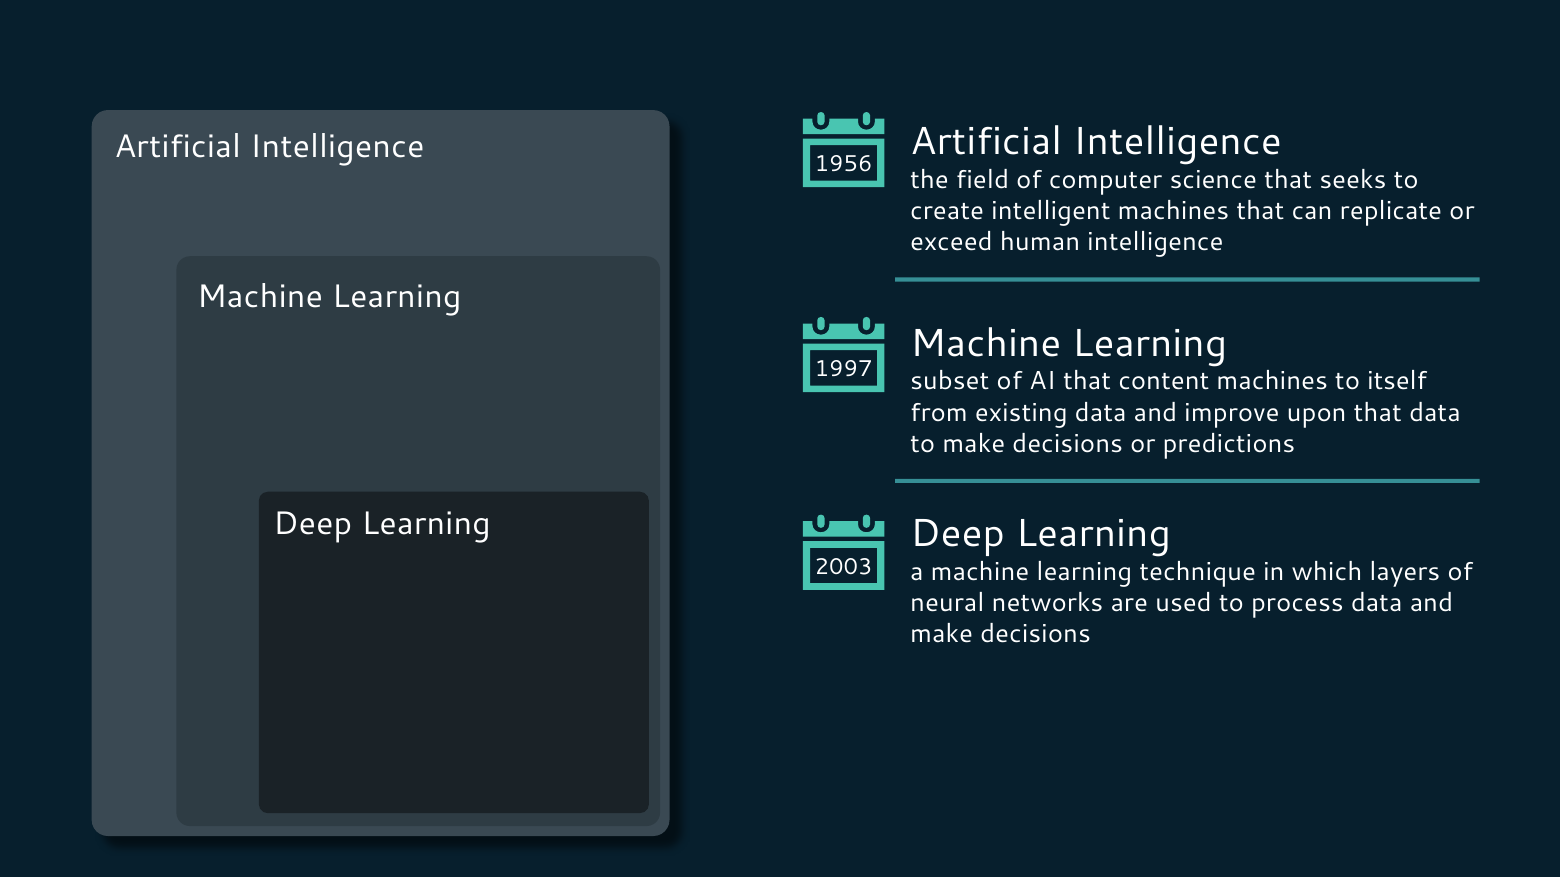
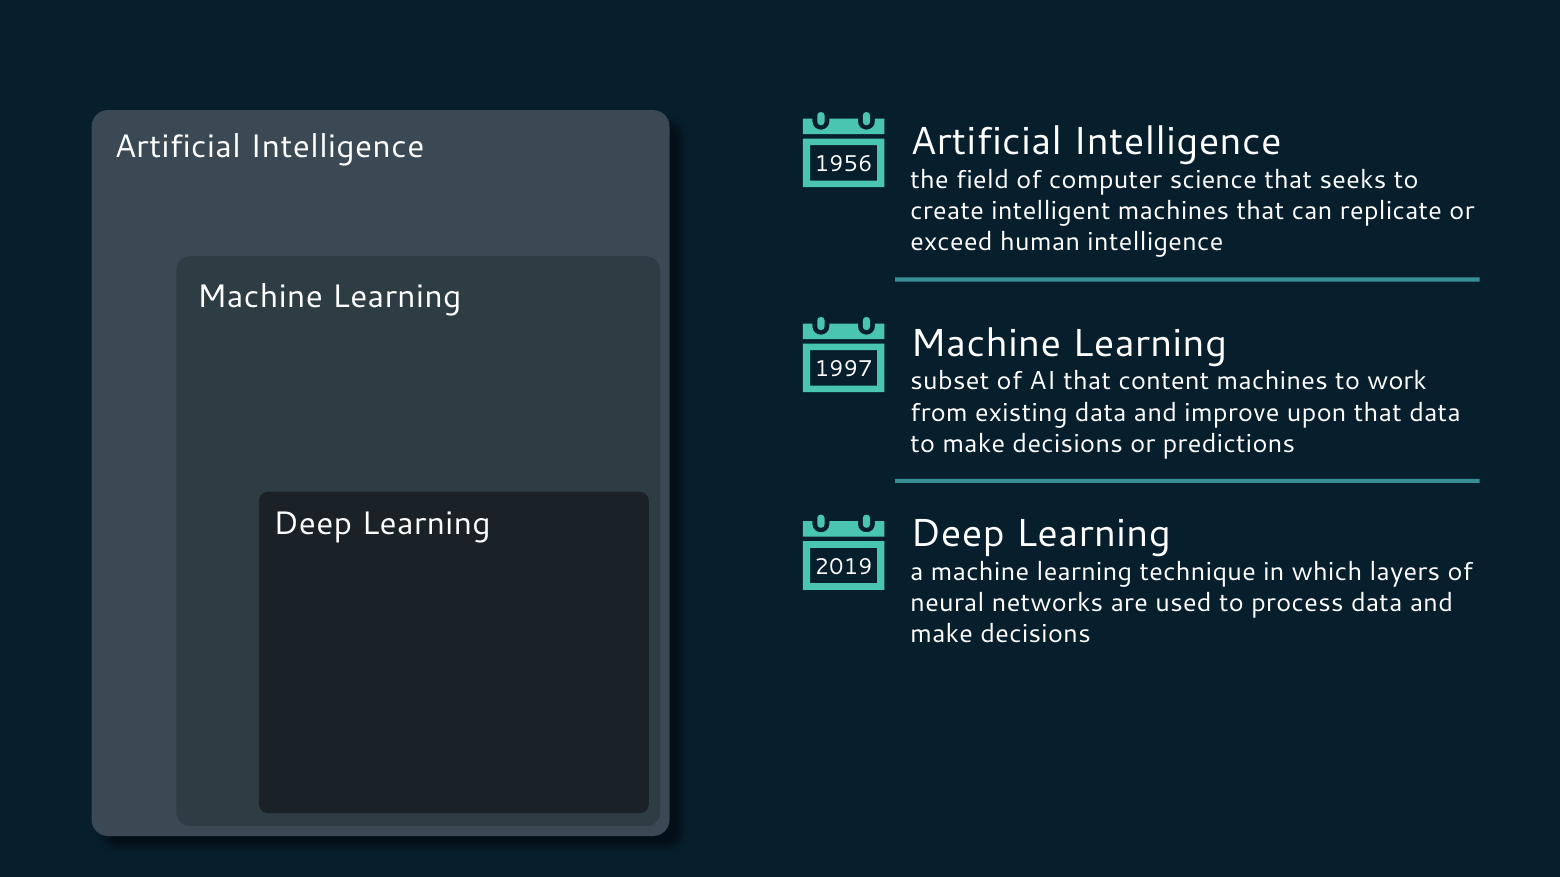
itself: itself -> work
2003: 2003 -> 2019
